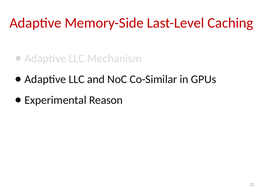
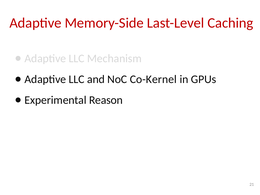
Co-Similar: Co-Similar -> Co-Kernel
